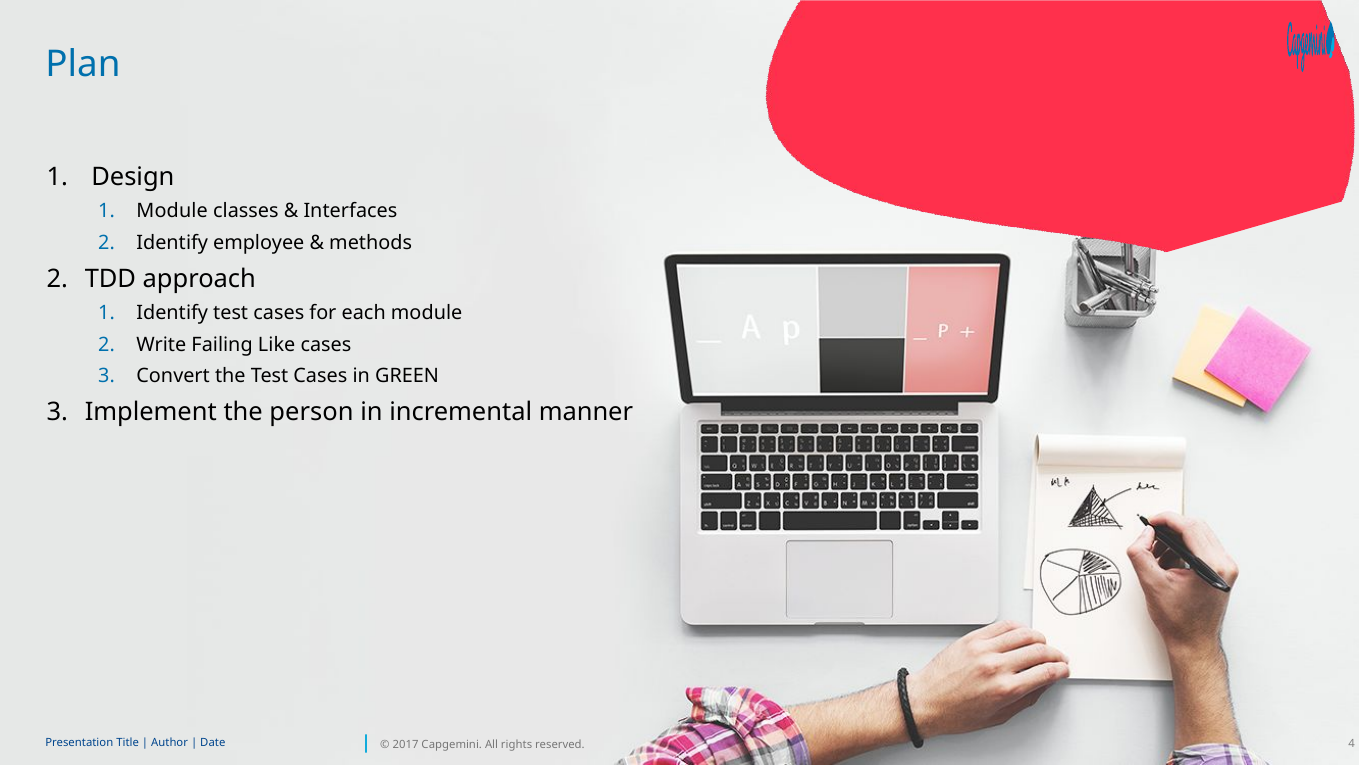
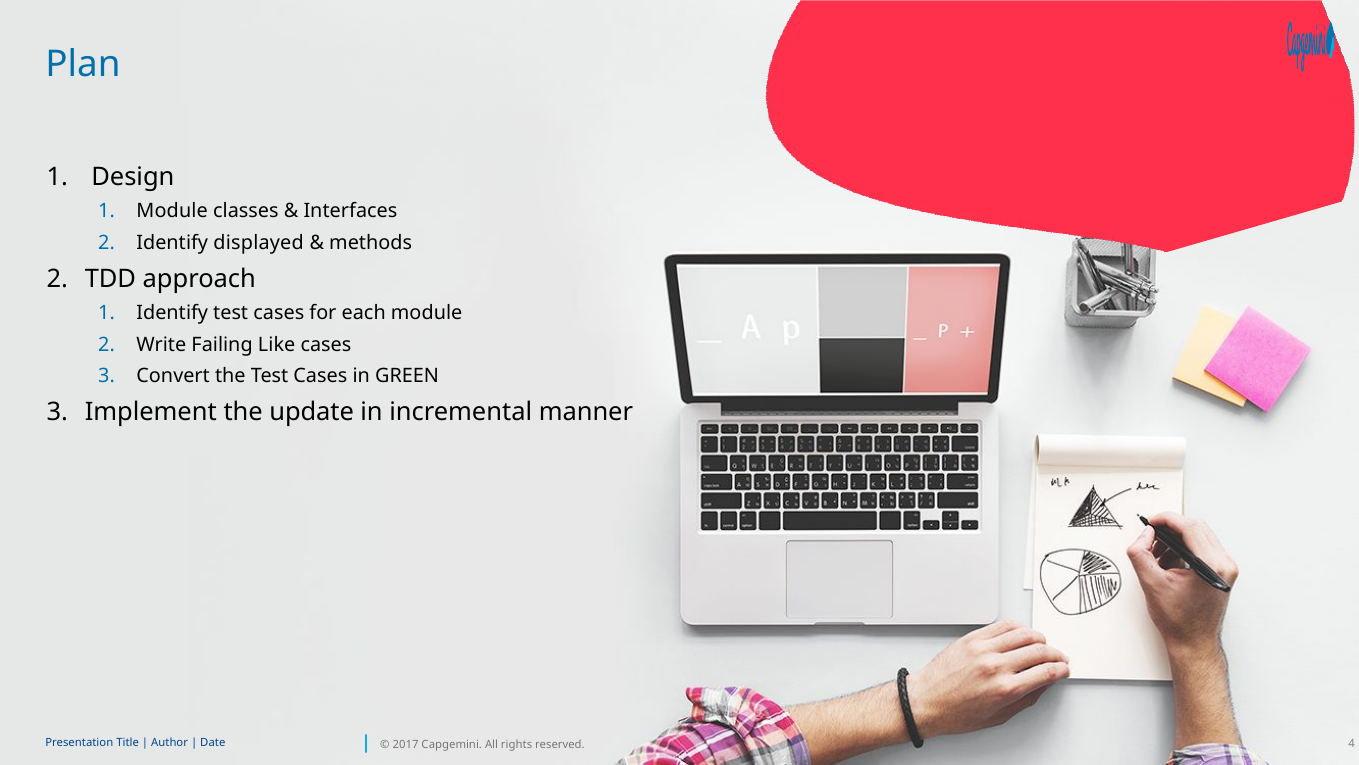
employee: employee -> displayed
person: person -> update
